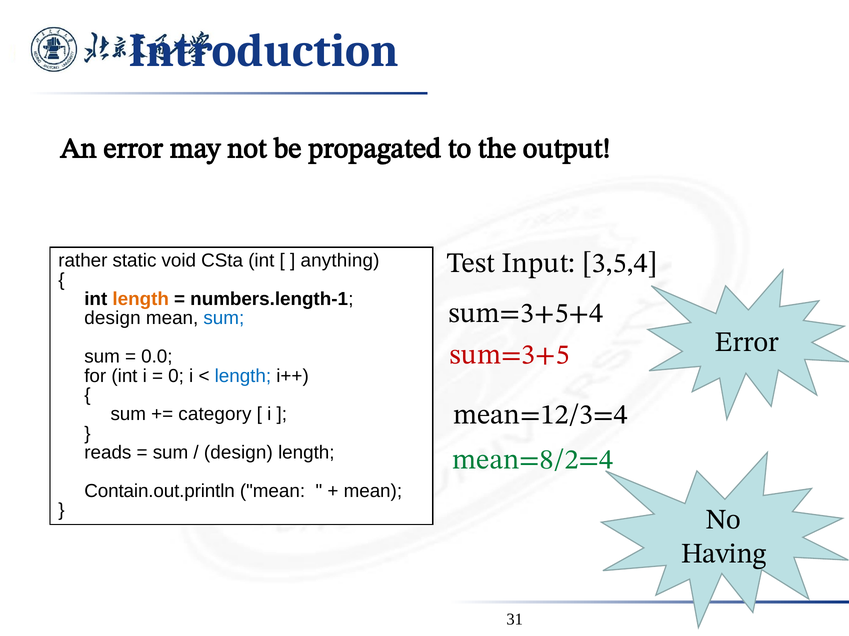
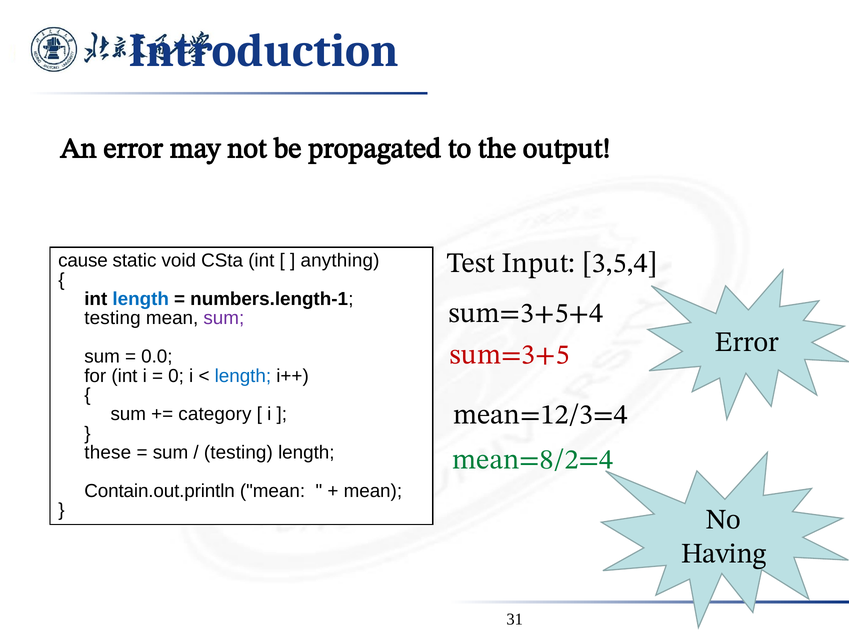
rather: rather -> cause
length at (141, 299) colour: orange -> blue
design at (113, 319): design -> testing
sum at (224, 319) colour: blue -> purple
reads: reads -> these
design at (238, 453): design -> testing
